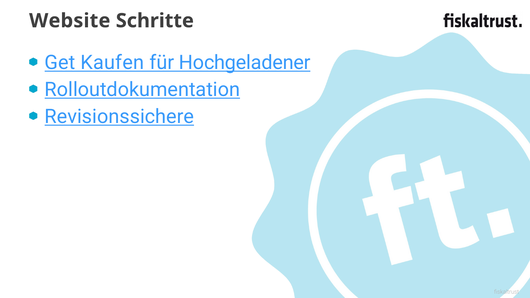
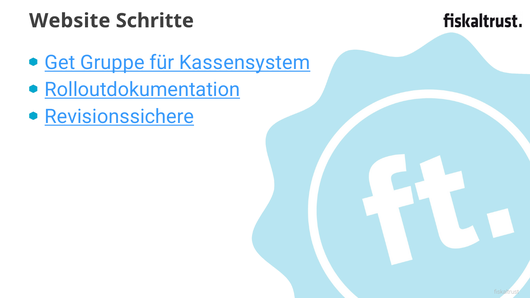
Kaufen: Kaufen -> Gruppe
Hochgeladener: Hochgeladener -> Kassensystem
